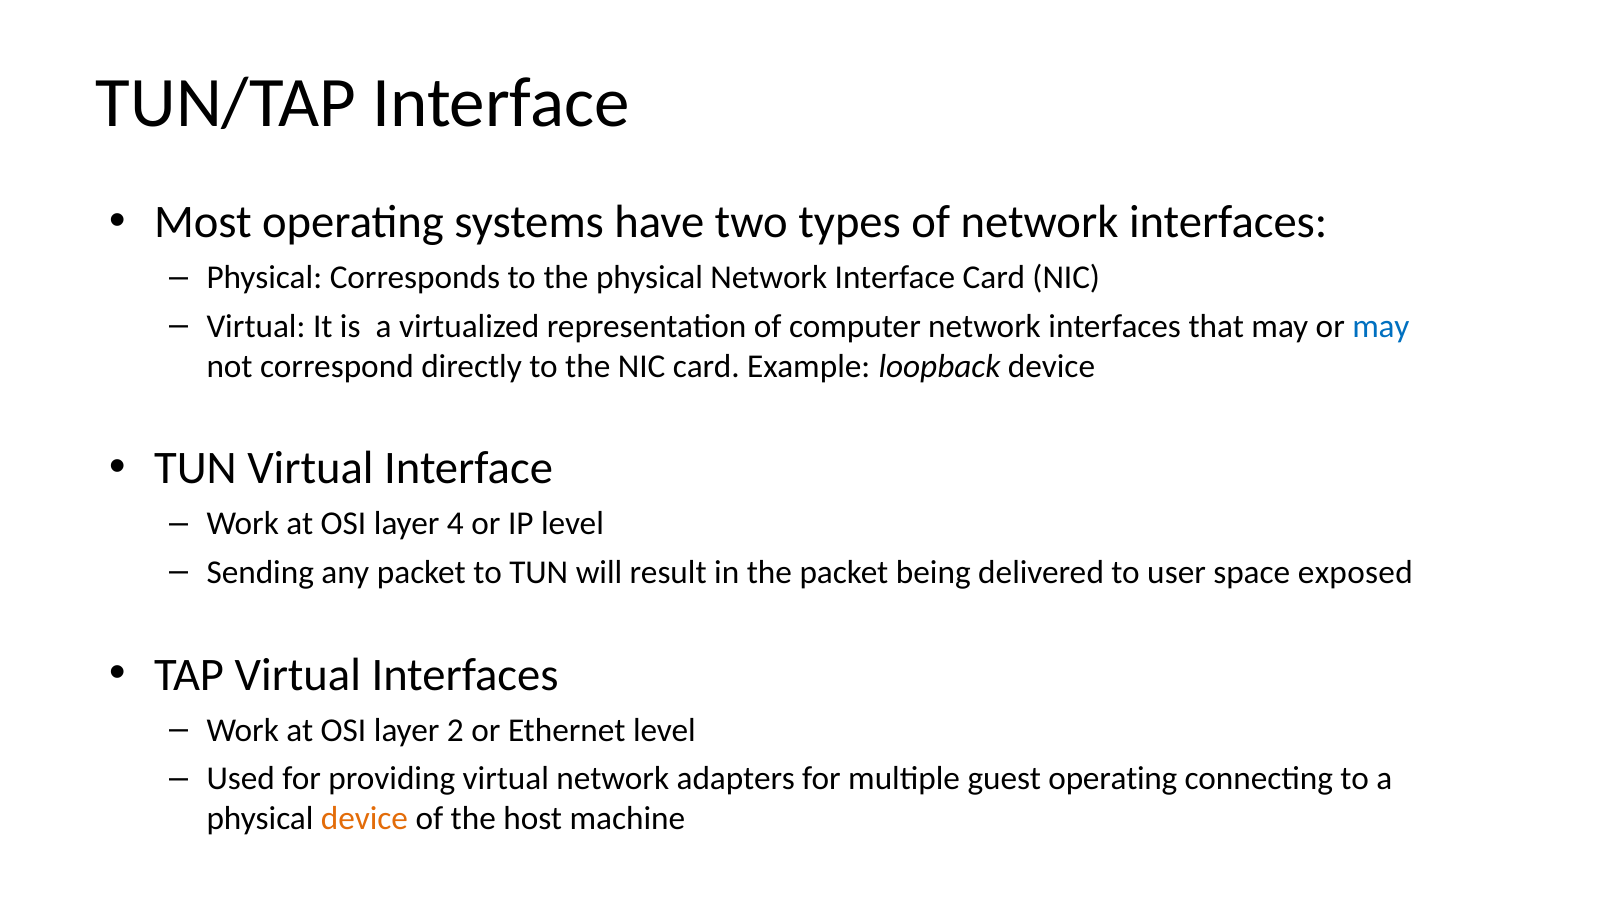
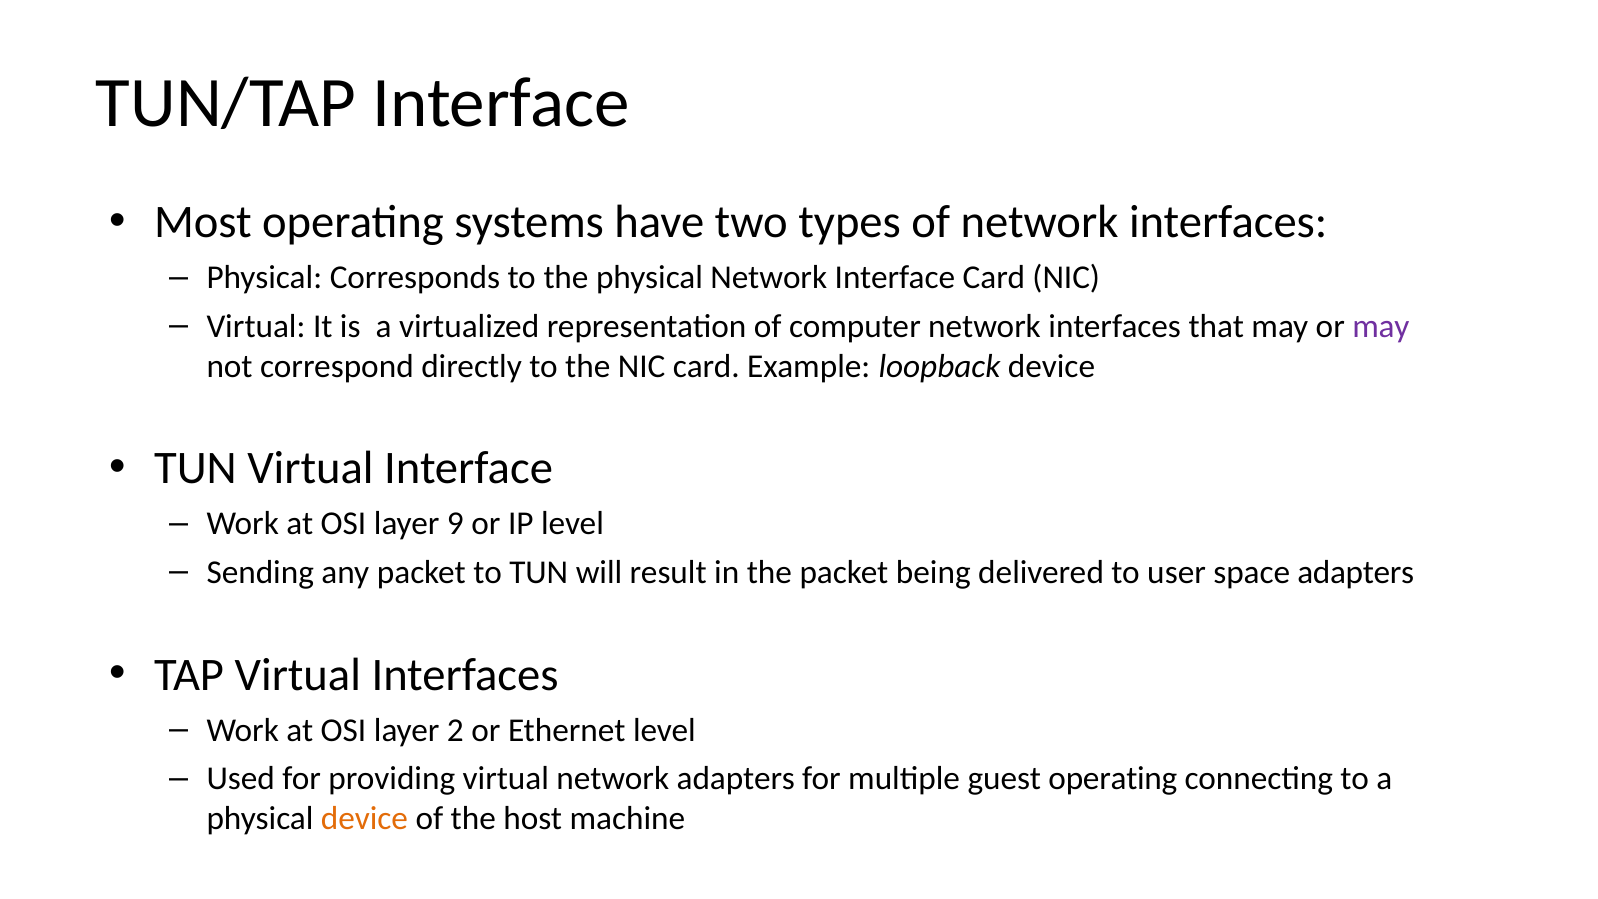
may at (1381, 326) colour: blue -> purple
4: 4 -> 9
space exposed: exposed -> adapters
